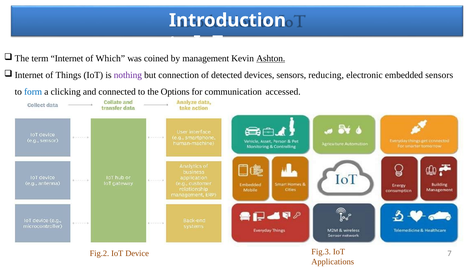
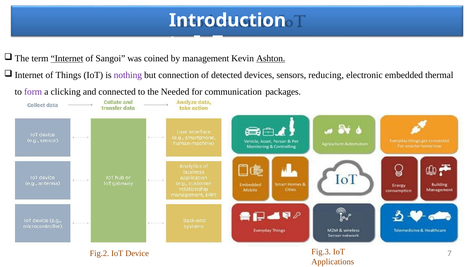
Internet underline: none -> present
Which: Which -> Sangoi
embedded sensors: sensors -> thermal
form colour: blue -> purple
Options: Options -> Needed
accessed: accessed -> packages
